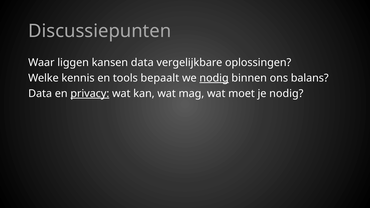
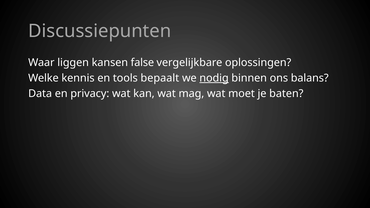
kansen data: data -> false
privacy underline: present -> none
je nodig: nodig -> baten
